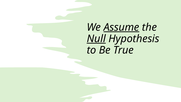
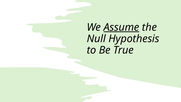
Null underline: present -> none
